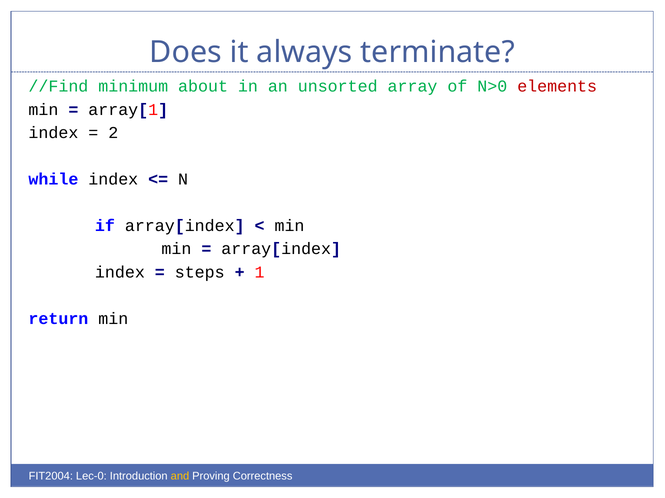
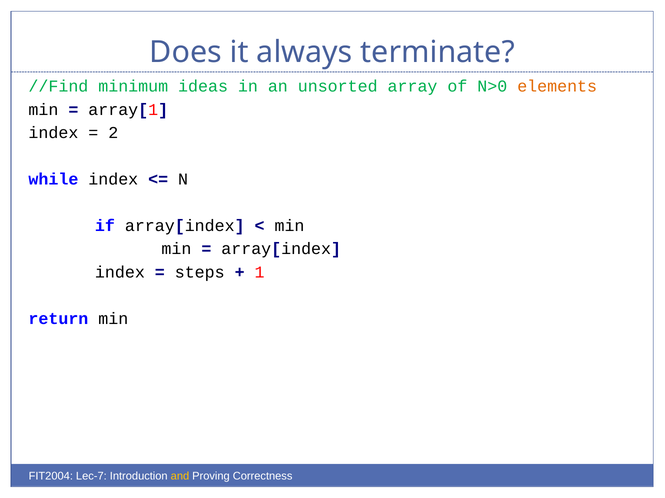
about: about -> ideas
elements colour: red -> orange
Lec-0: Lec-0 -> Lec-7
